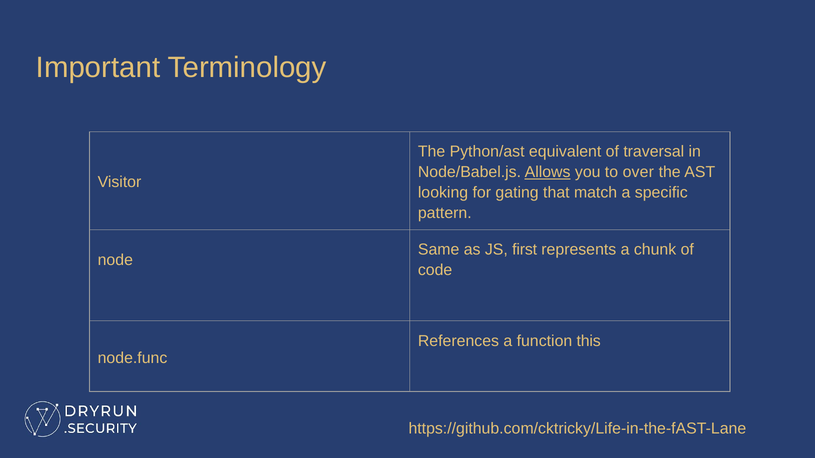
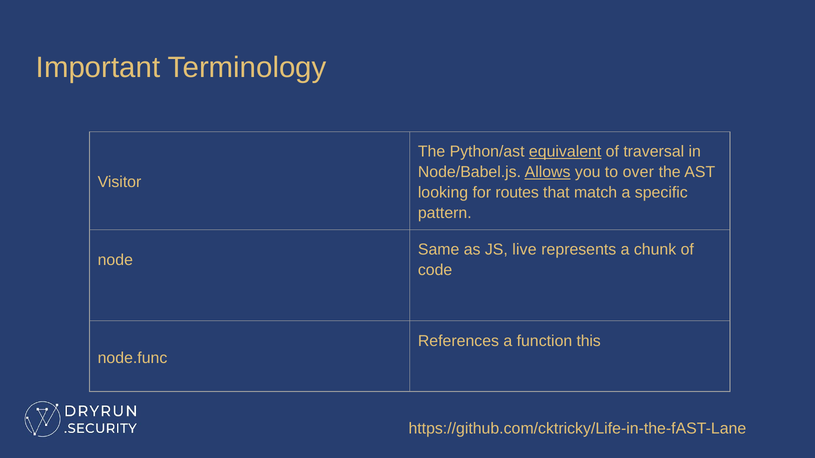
equivalent underline: none -> present
gating: gating -> routes
first: first -> live
